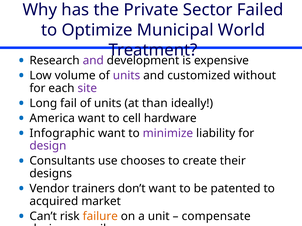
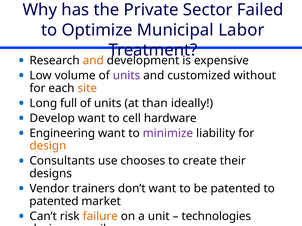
World: World -> Labor
and at (93, 61) colour: purple -> orange
site colour: purple -> orange
fail: fail -> full
America: America -> Develop
Infographic: Infographic -> Engineering
design at (48, 146) colour: purple -> orange
acquired at (54, 202): acquired -> patented
compensate: compensate -> technologies
